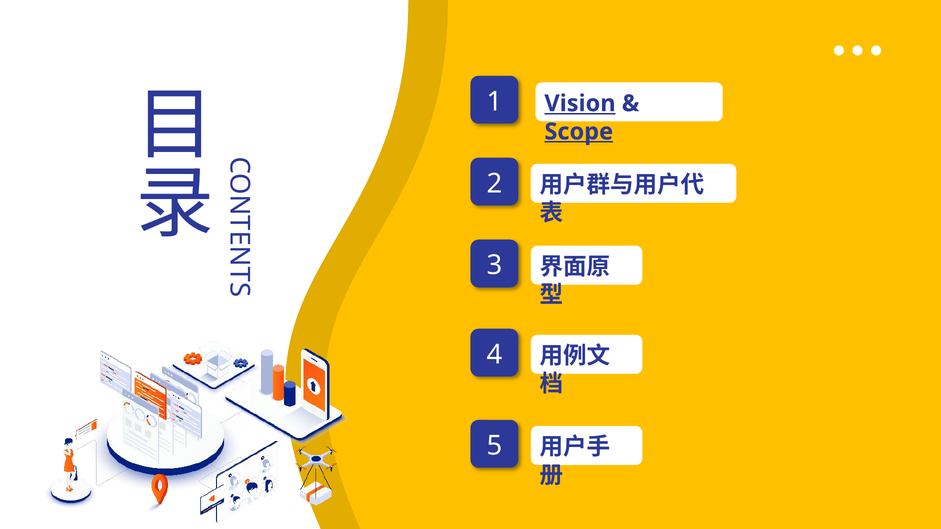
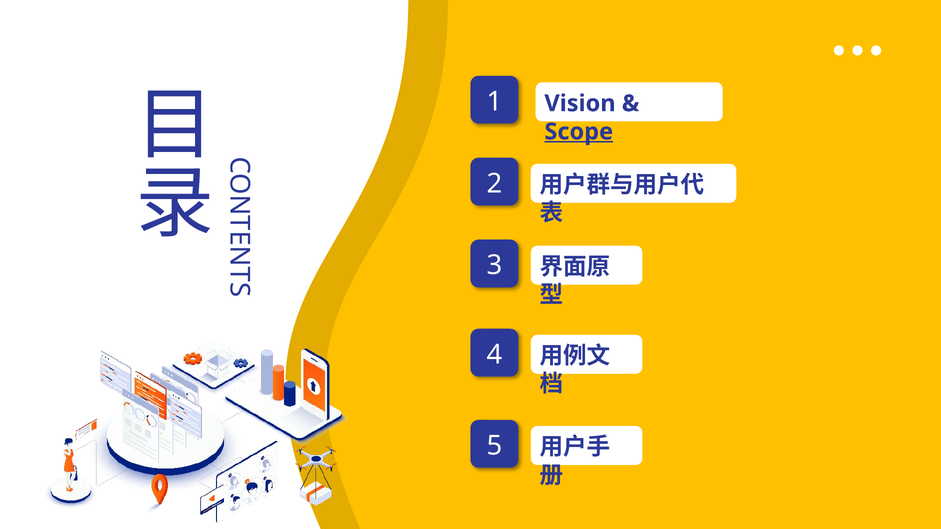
Vision underline: present -> none
